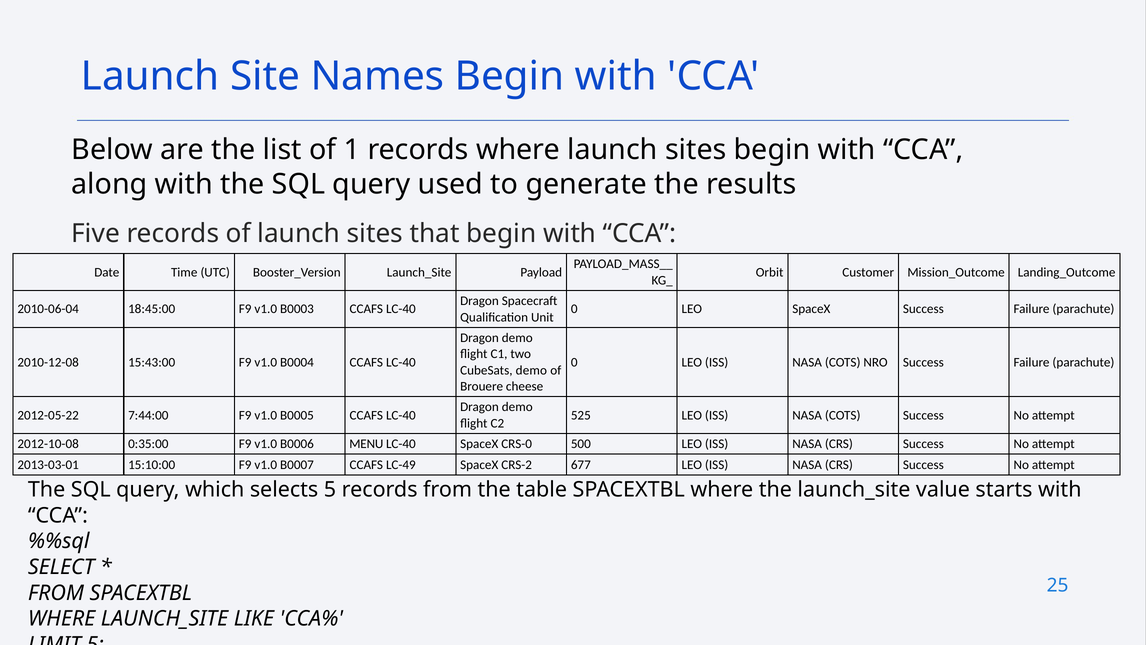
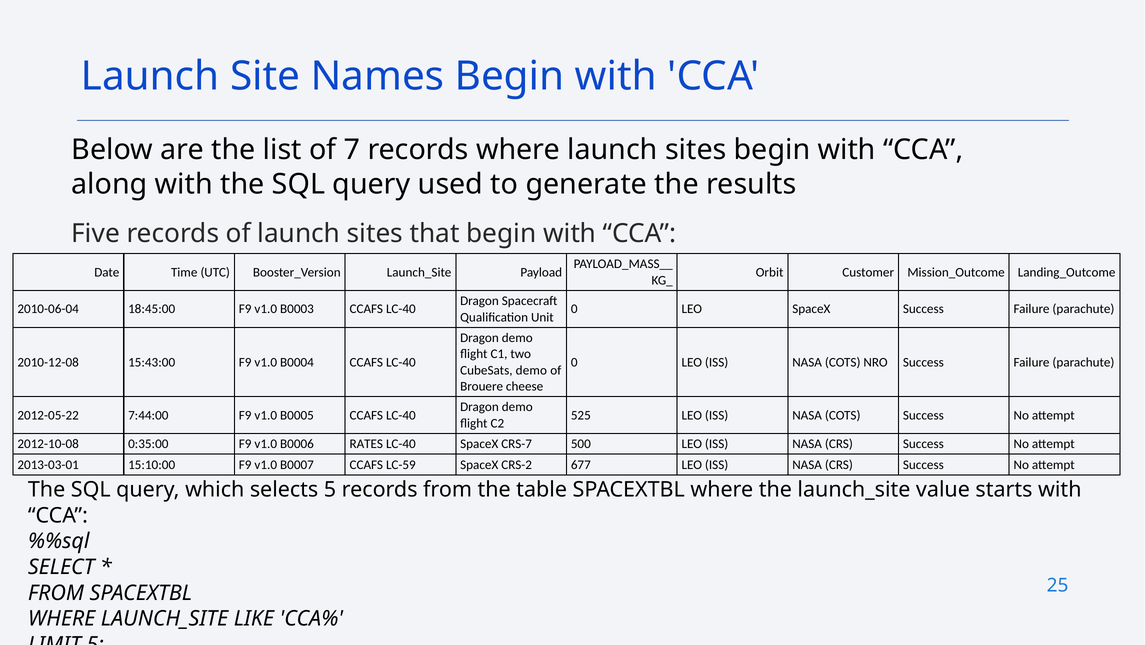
1: 1 -> 7
MENU: MENU -> RATES
CRS-0: CRS-0 -> CRS-7
LC-49: LC-49 -> LC-59
